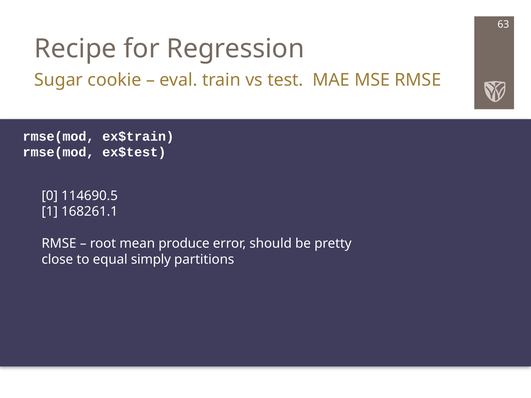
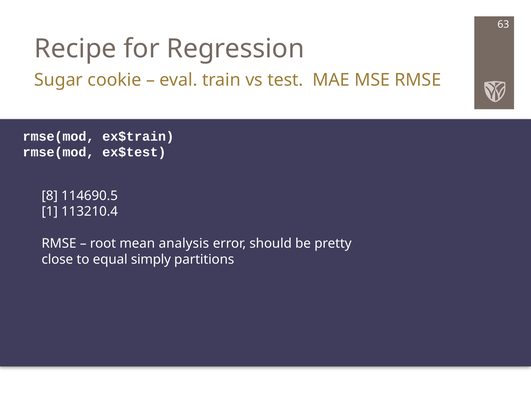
0: 0 -> 8
168261.1: 168261.1 -> 113210.4
produce: produce -> analysis
